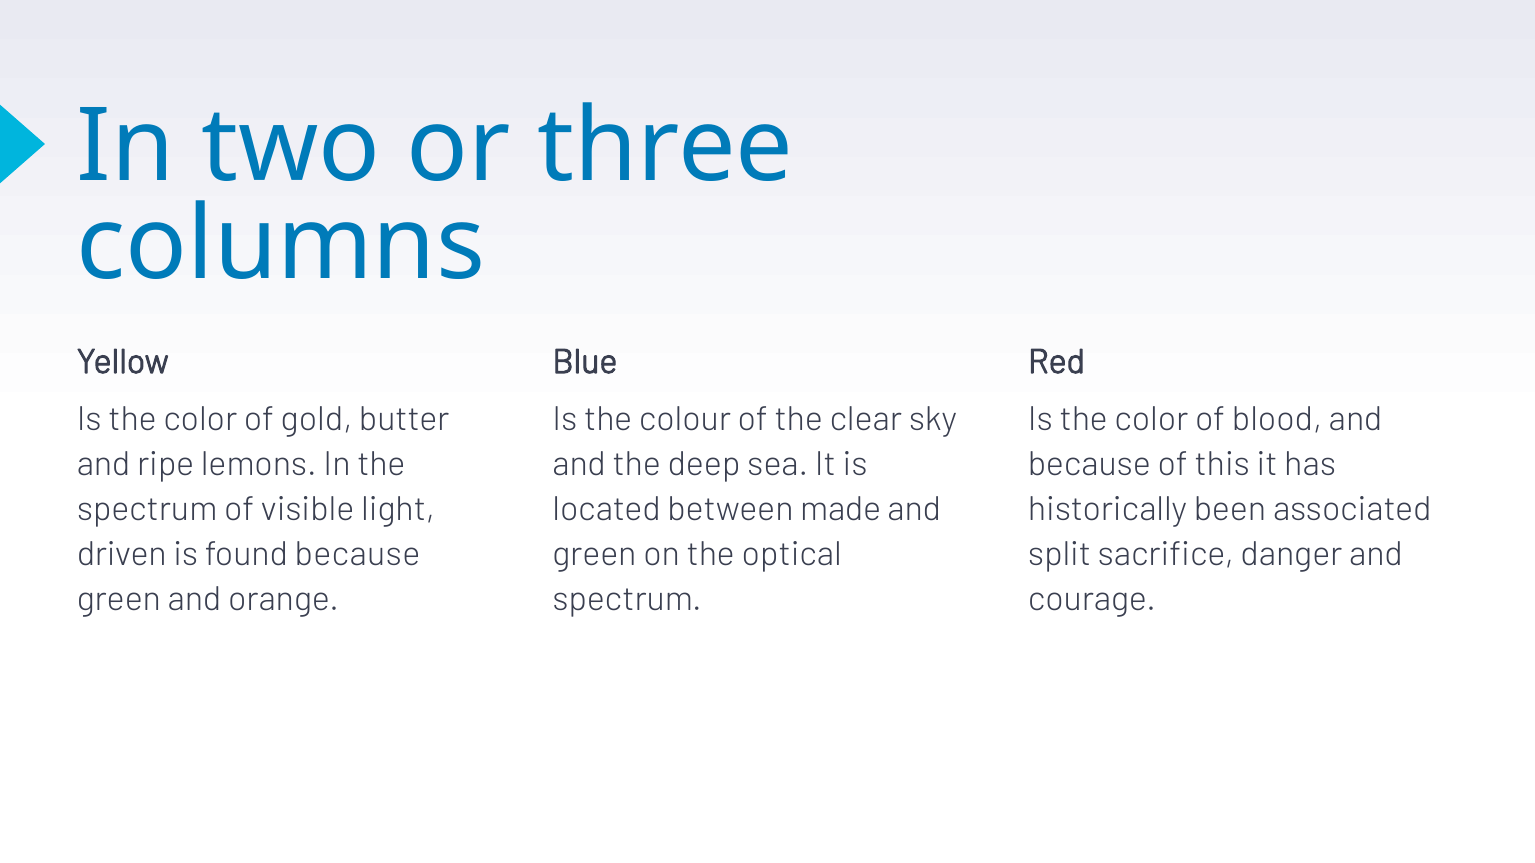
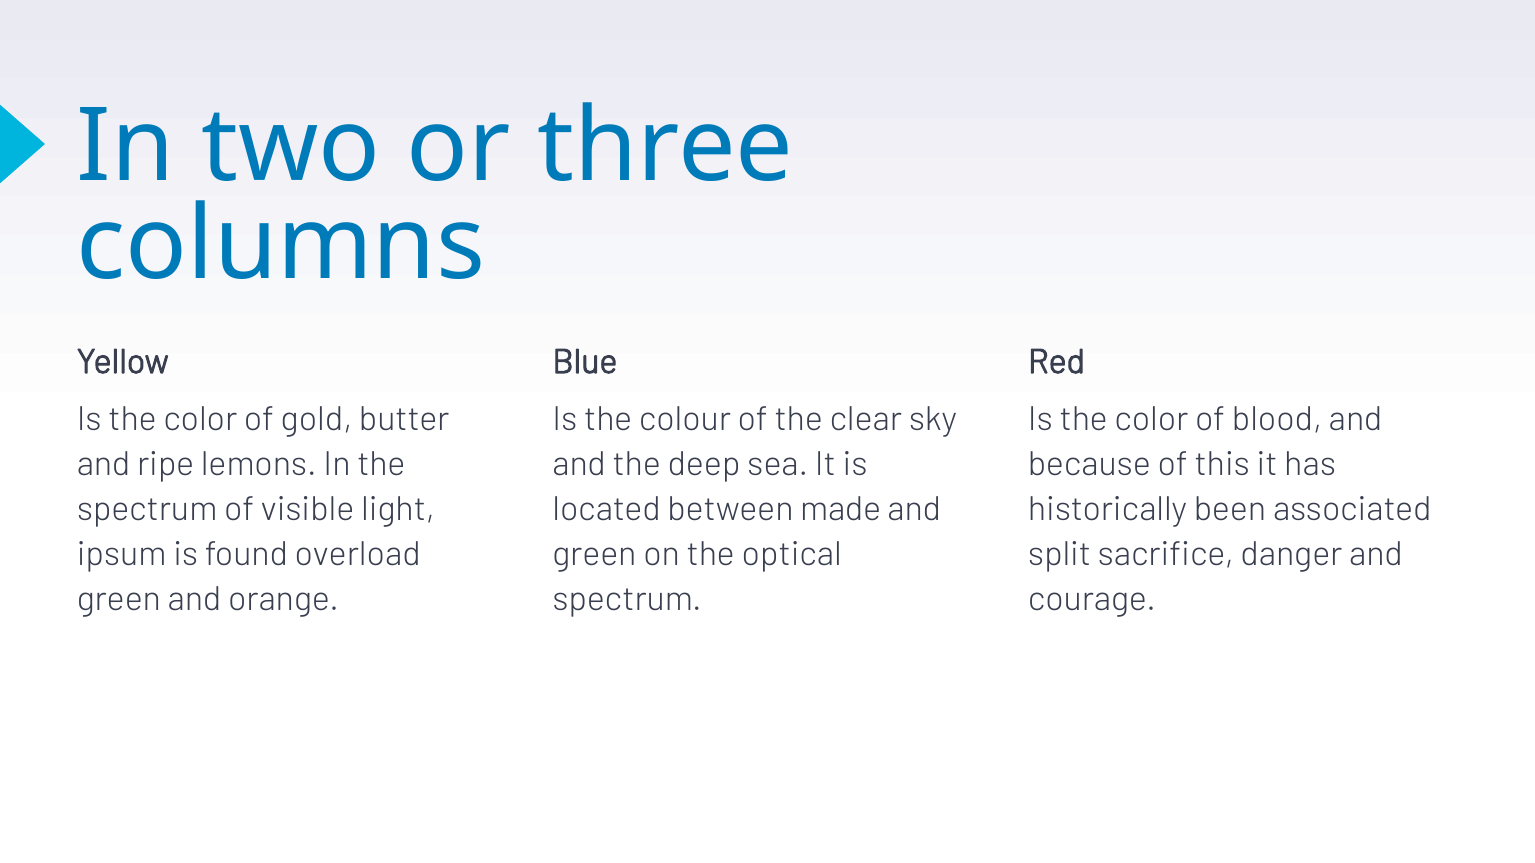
driven: driven -> ipsum
found because: because -> overload
